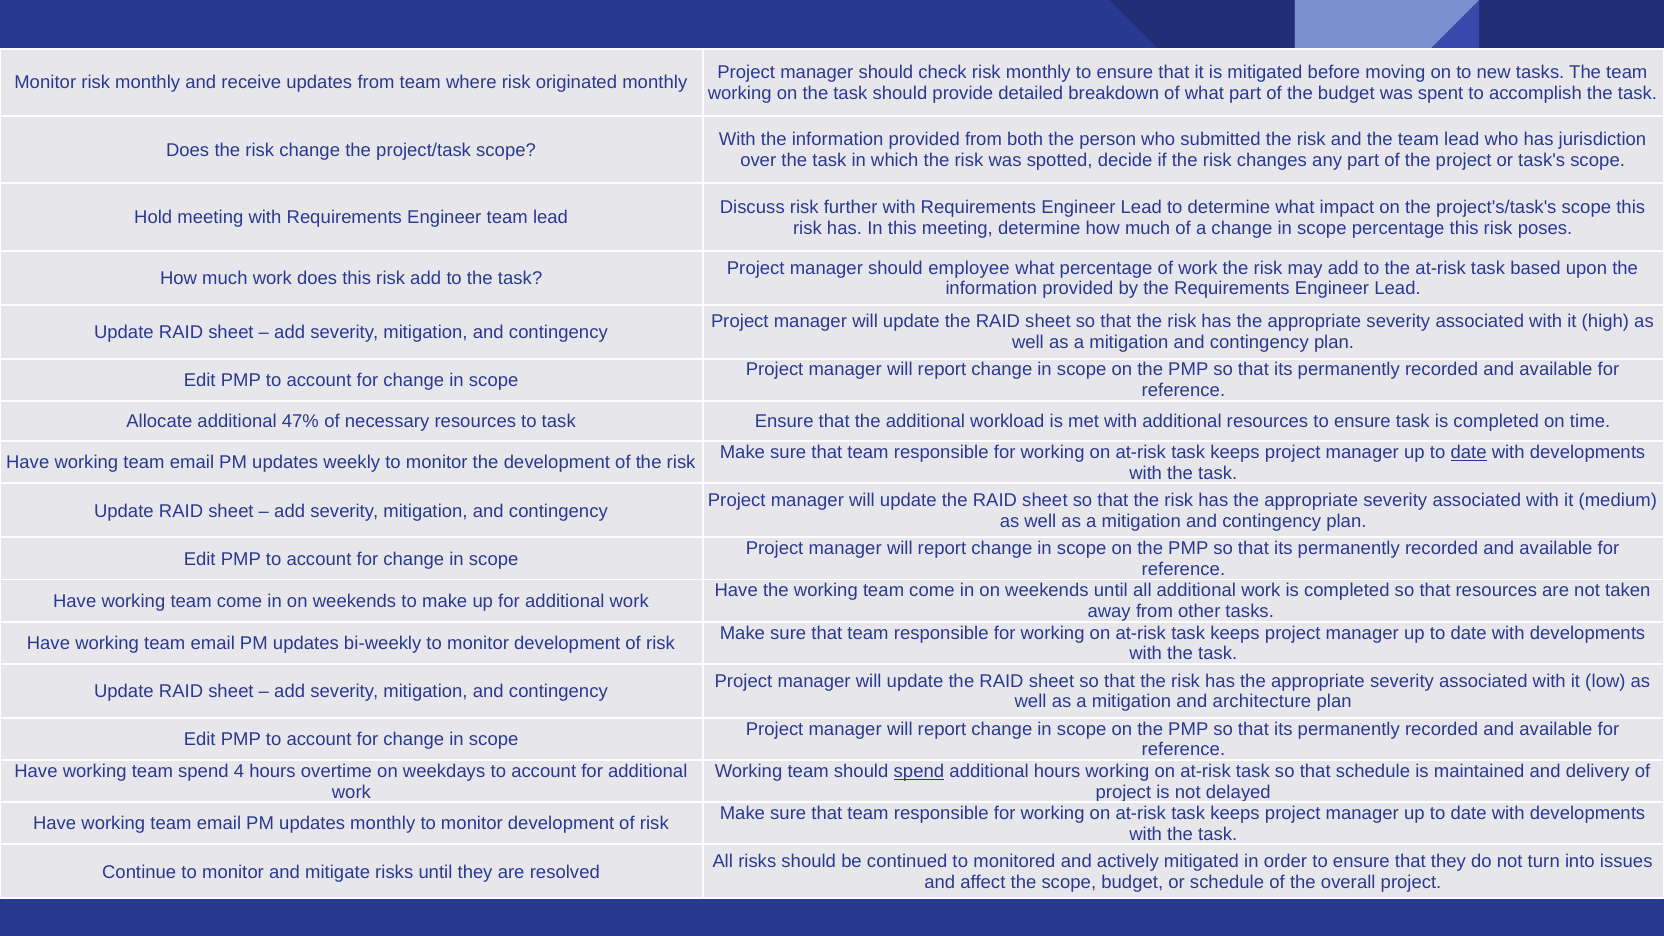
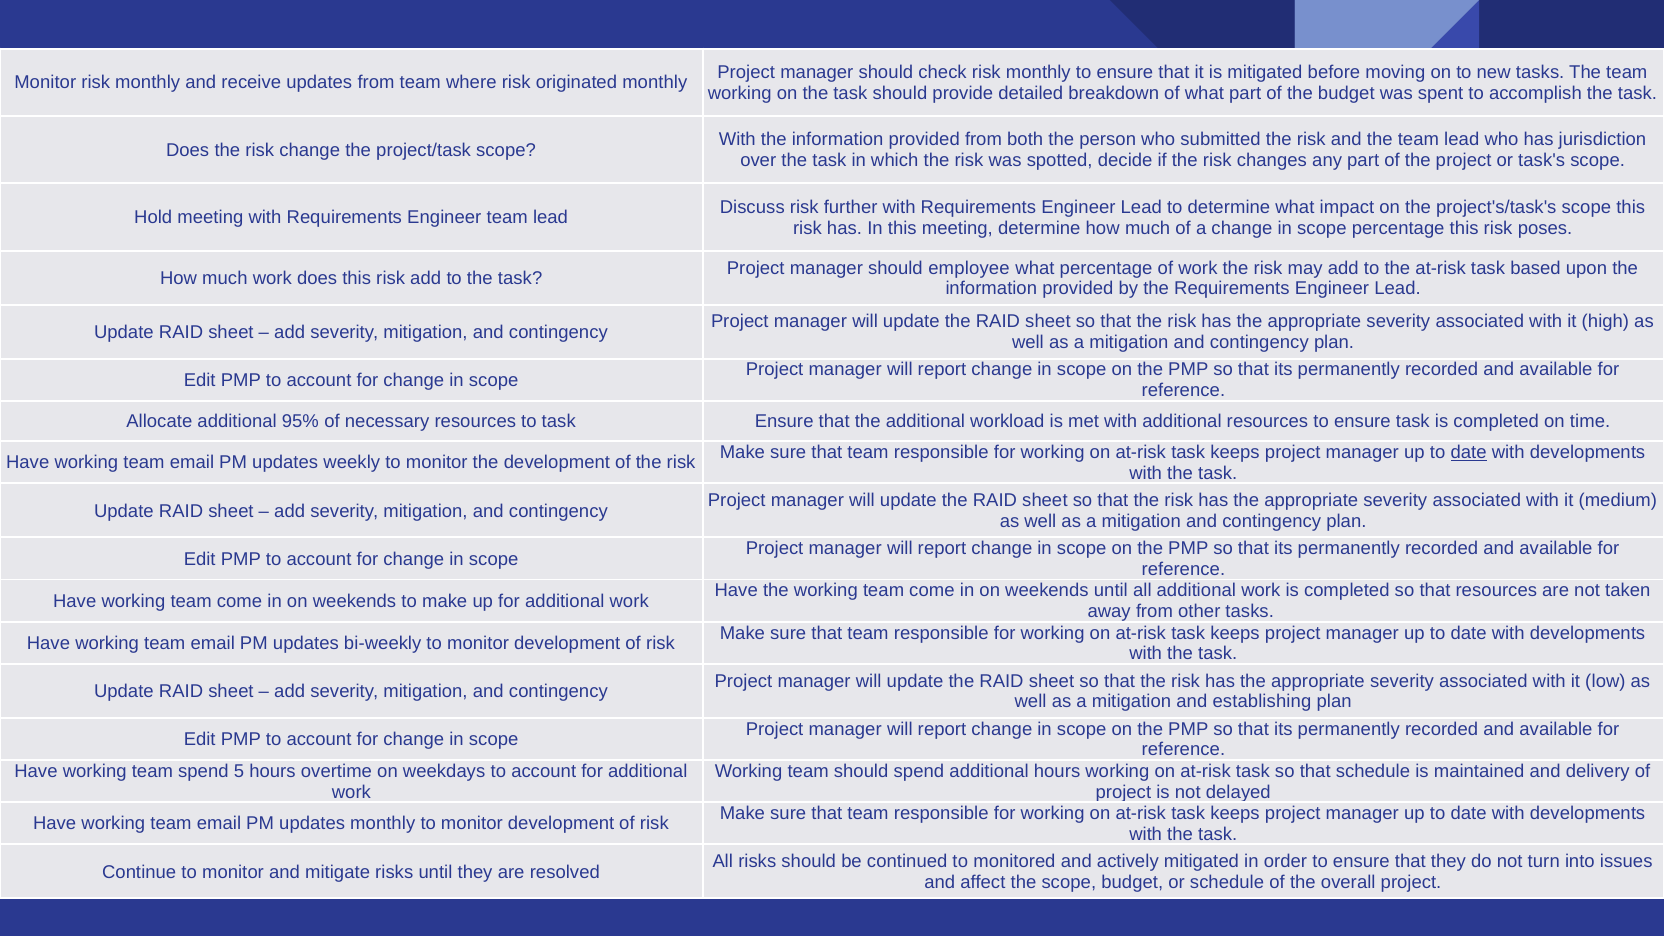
47%: 47% -> 95%
architecture: architecture -> establishing
4: 4 -> 5
spend at (919, 771) underline: present -> none
